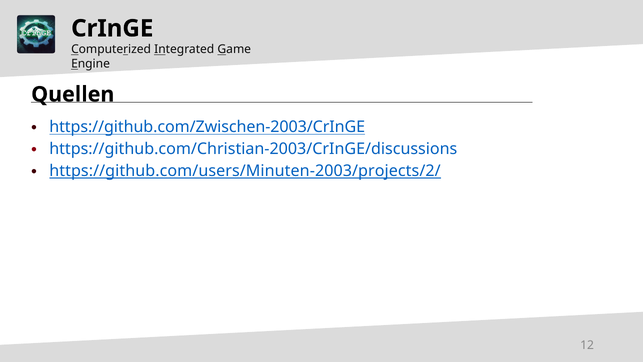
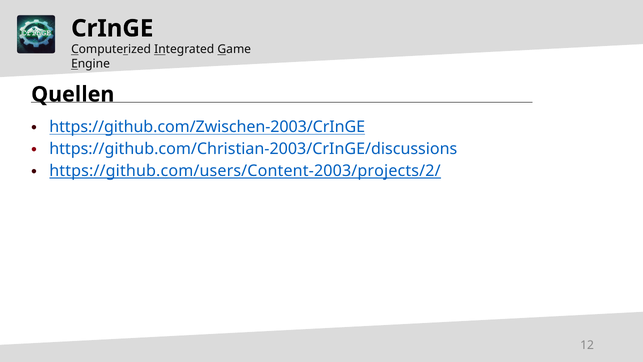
https://github.com/users/Minuten-2003/projects/2/: https://github.com/users/Minuten-2003/projects/2/ -> https://github.com/users/Content-2003/projects/2/
